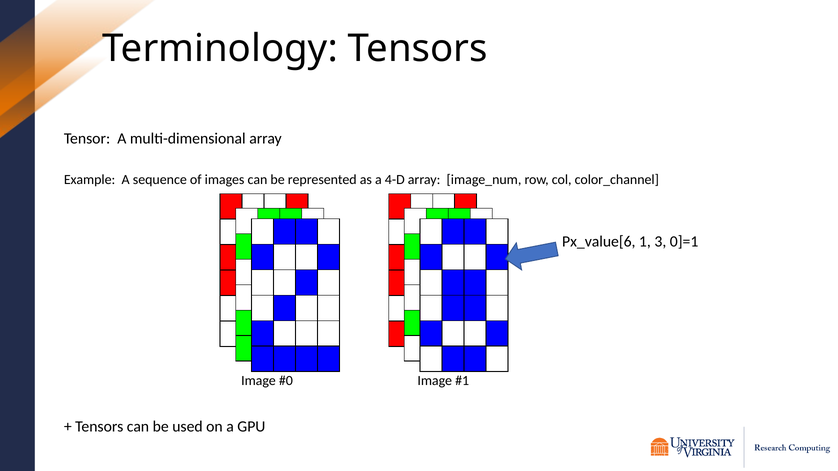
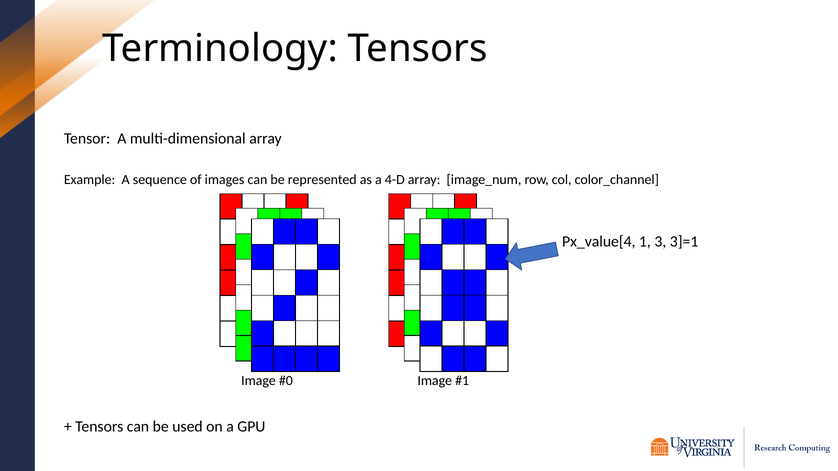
Px_value[6: Px_value[6 -> Px_value[4
0]=1: 0]=1 -> 3]=1
